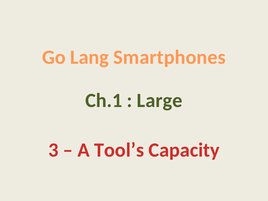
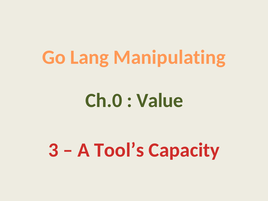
Smartphones: Smartphones -> Manipulating
Ch.1: Ch.1 -> Ch.0
Large: Large -> Value
